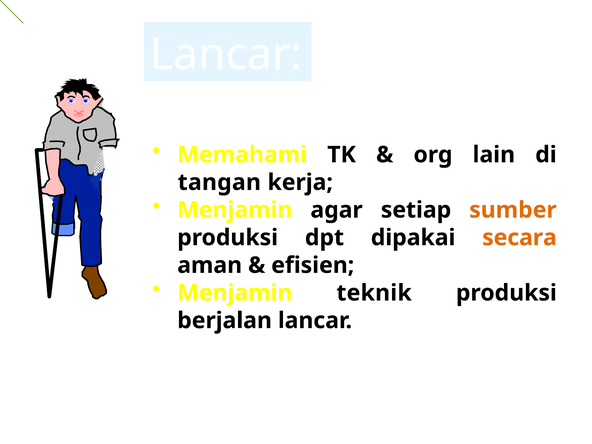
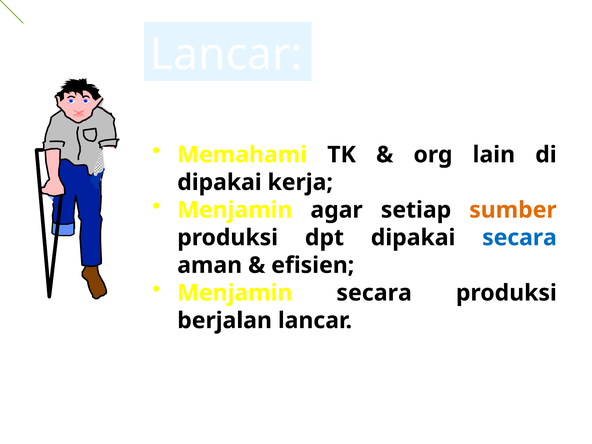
tangan at (219, 182): tangan -> dipakai
secara at (519, 238) colour: orange -> blue
Menjamin teknik: teknik -> secara
